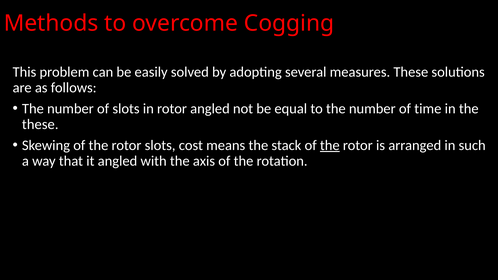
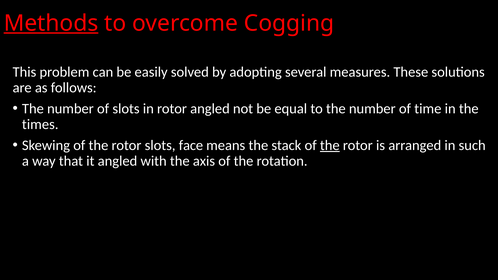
Methods underline: none -> present
these at (40, 124): these -> times
cost: cost -> face
